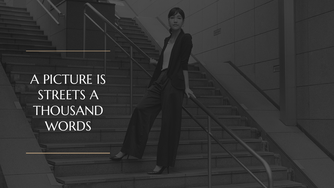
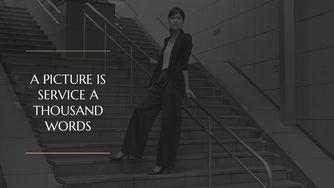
STREETS: STREETS -> SERVICE
